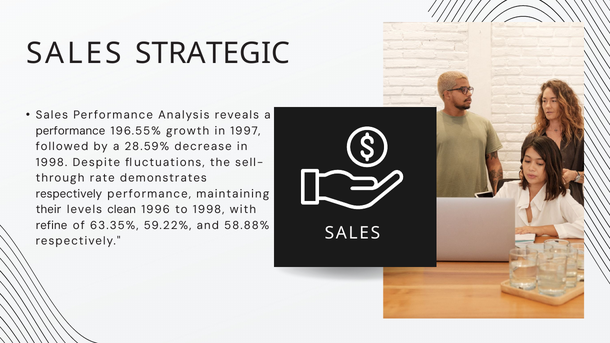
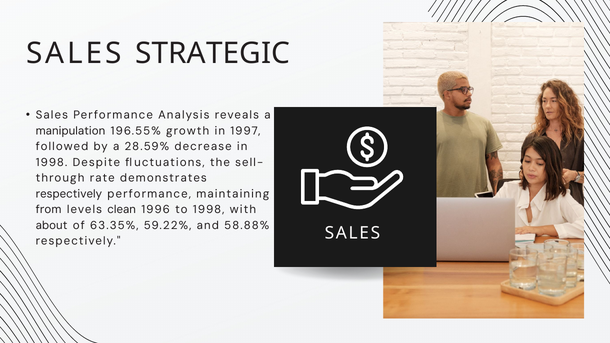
performance at (70, 131): performance -> manipulation
their: their -> from
refine: refine -> about
